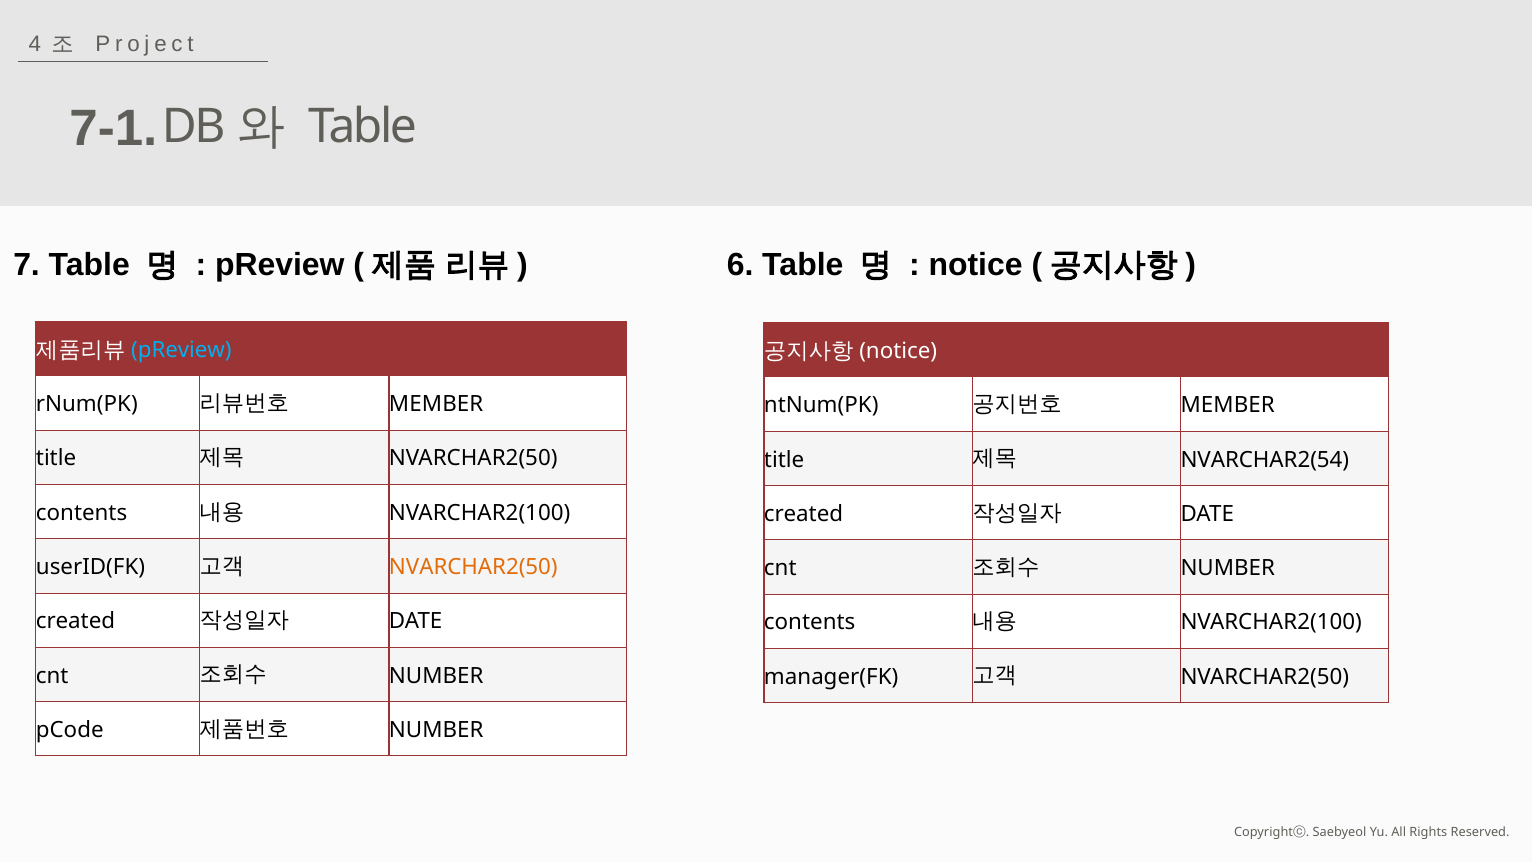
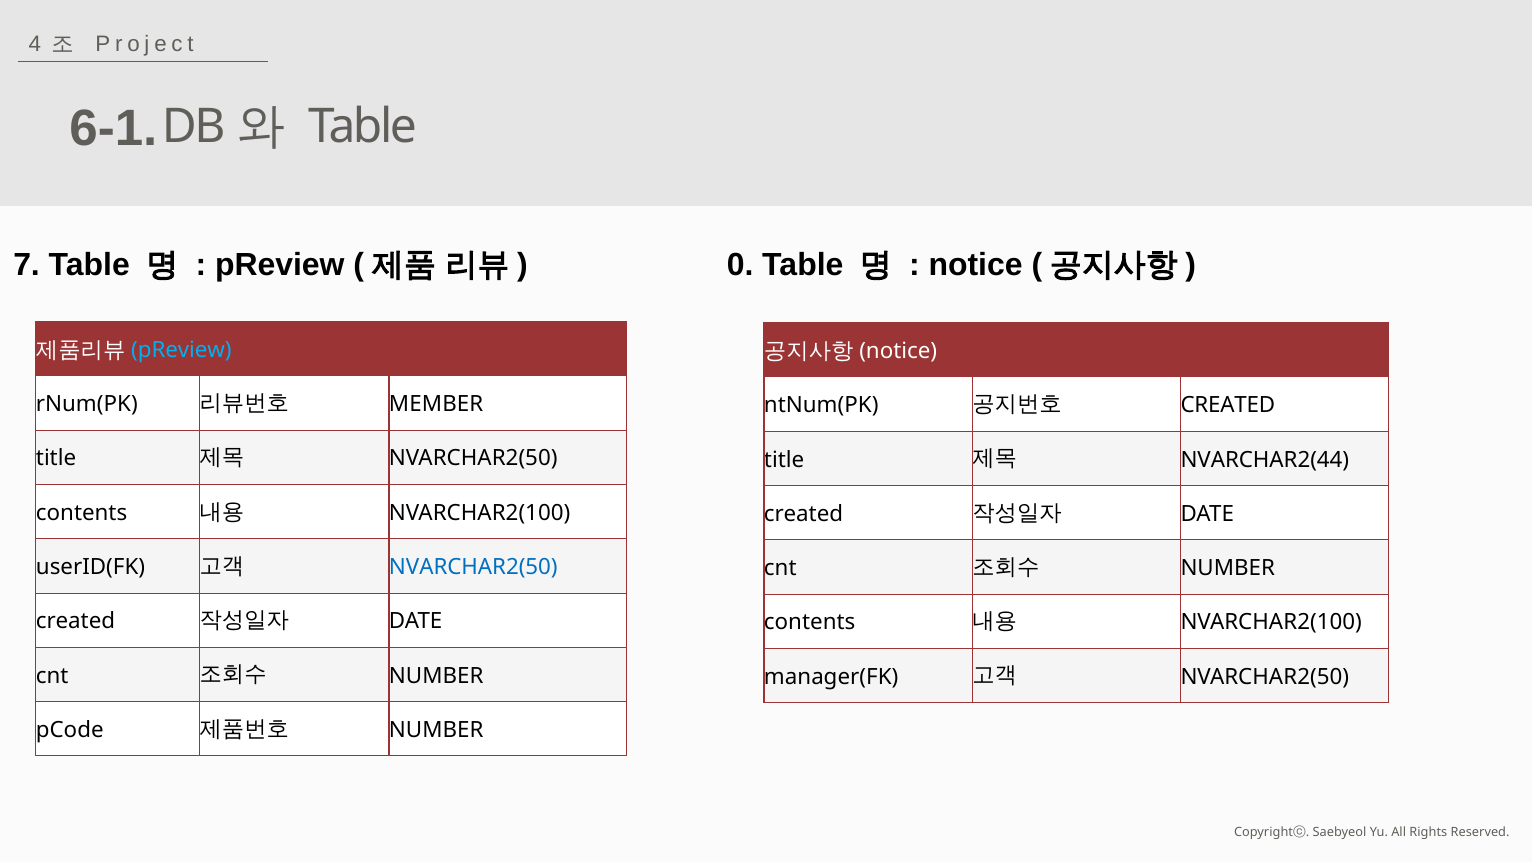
7-1: 7-1 -> 6-1
6: 6 -> 0
MEMBER at (1228, 405): MEMBER -> CREATED
NVARCHAR2(54: NVARCHAR2(54 -> NVARCHAR2(44
NVARCHAR2(50 at (473, 567) colour: orange -> blue
